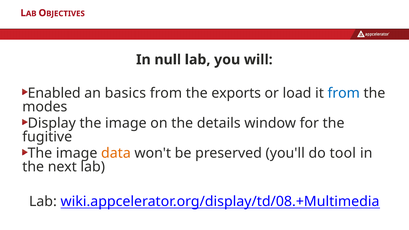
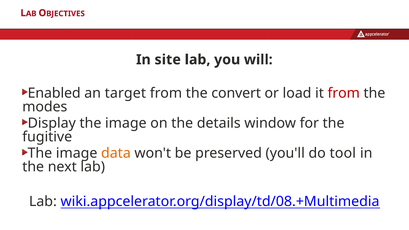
null: null -> site
basics: basics -> target
exports: exports -> convert
from at (344, 93) colour: blue -> red
